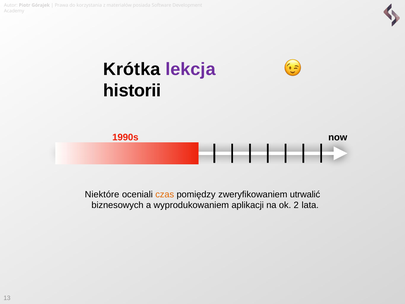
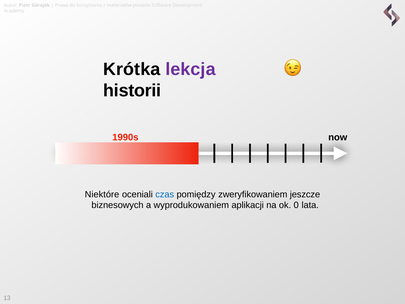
czas colour: orange -> blue
utrwalić: utrwalić -> jeszcze
2: 2 -> 0
